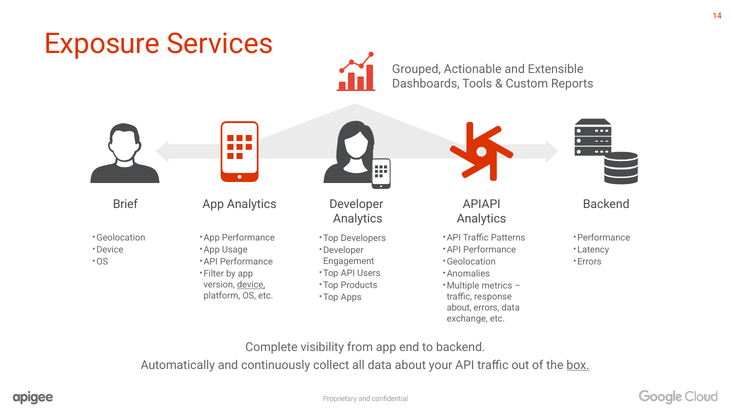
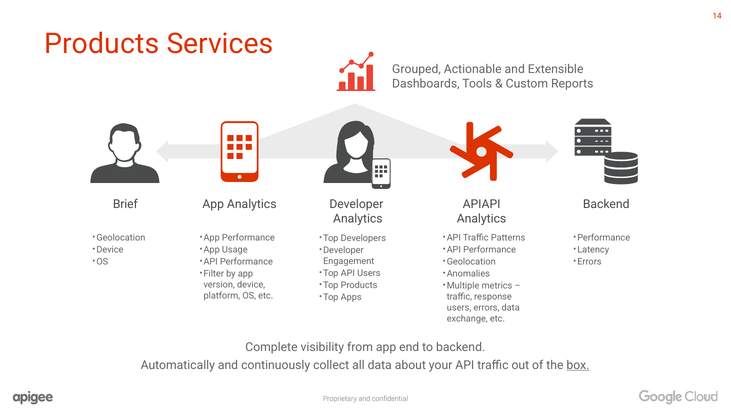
Exposure at (102, 44): Exposure -> Products
device at (251, 285) underline: present -> none
about at (459, 308): about -> users
